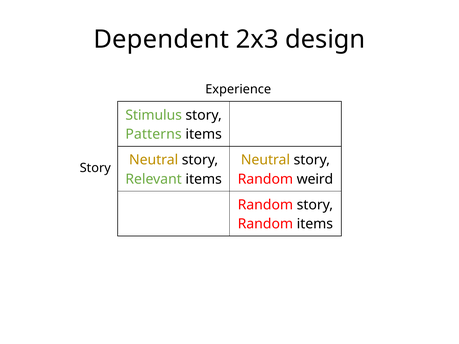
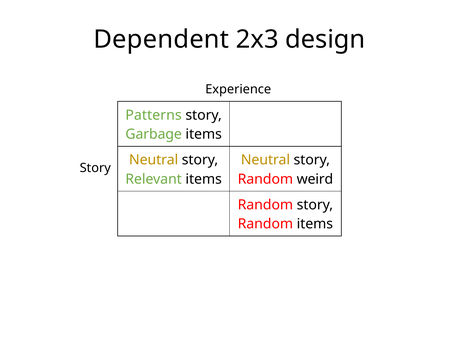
Stimulus: Stimulus -> Patterns
Patterns: Patterns -> Garbage
